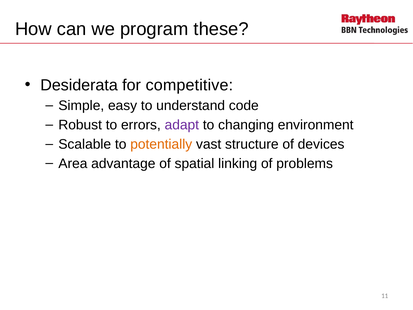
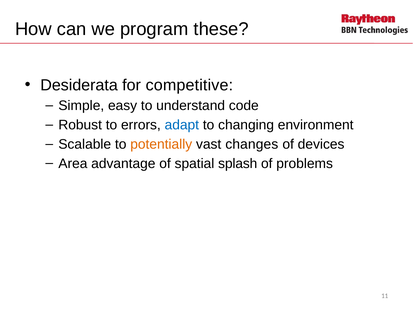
adapt colour: purple -> blue
structure: structure -> changes
linking: linking -> splash
